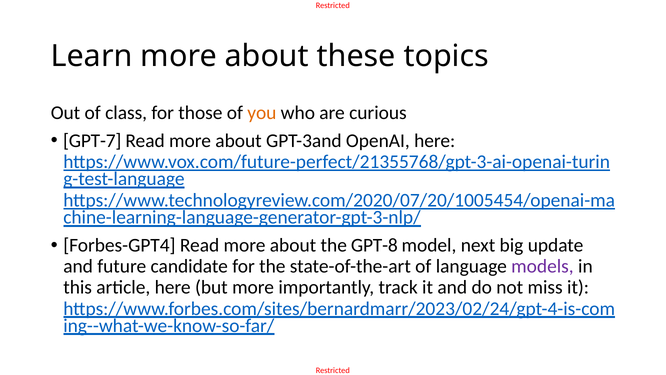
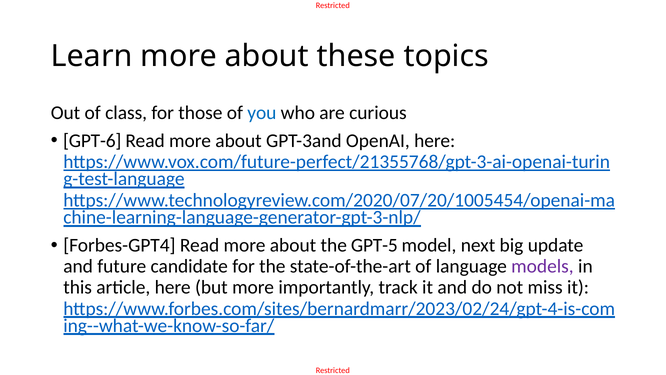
you colour: orange -> blue
GPT-7: GPT-7 -> GPT-6
GPT-8: GPT-8 -> GPT-5
